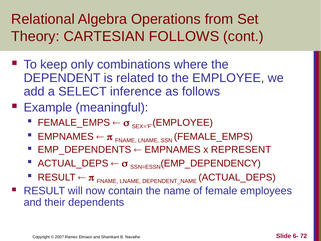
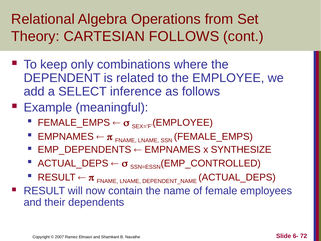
REPRESENT: REPRESENT -> SYNTHESIZE
EMP_DEPENDENCY: EMP_DEPENDENCY -> EMP_CONTROLLED
